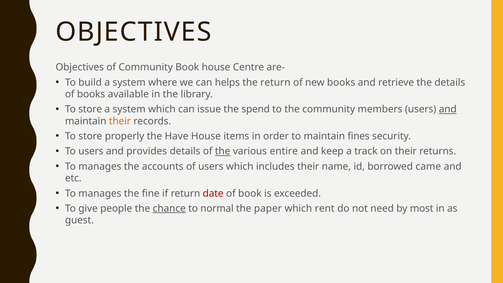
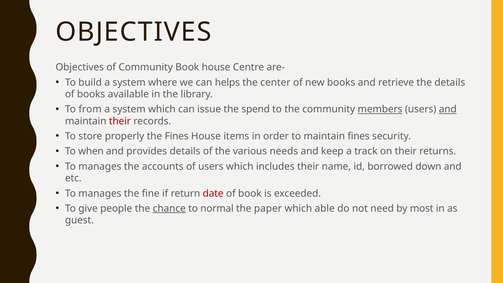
the return: return -> center
store at (90, 109): store -> from
members underline: none -> present
their at (120, 121) colour: orange -> red
the Have: Have -> Fines
To users: users -> when
the at (223, 151) underline: present -> none
entire: entire -> needs
came: came -> down
rent: rent -> able
